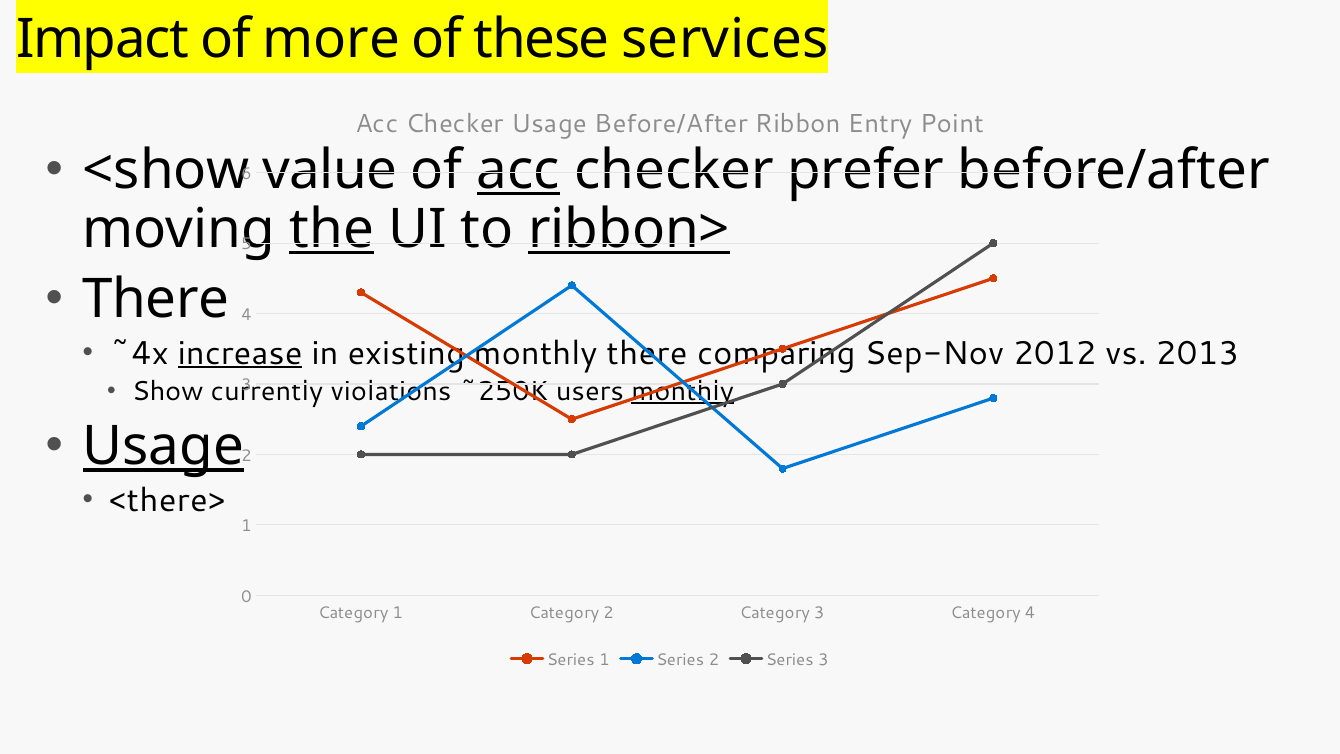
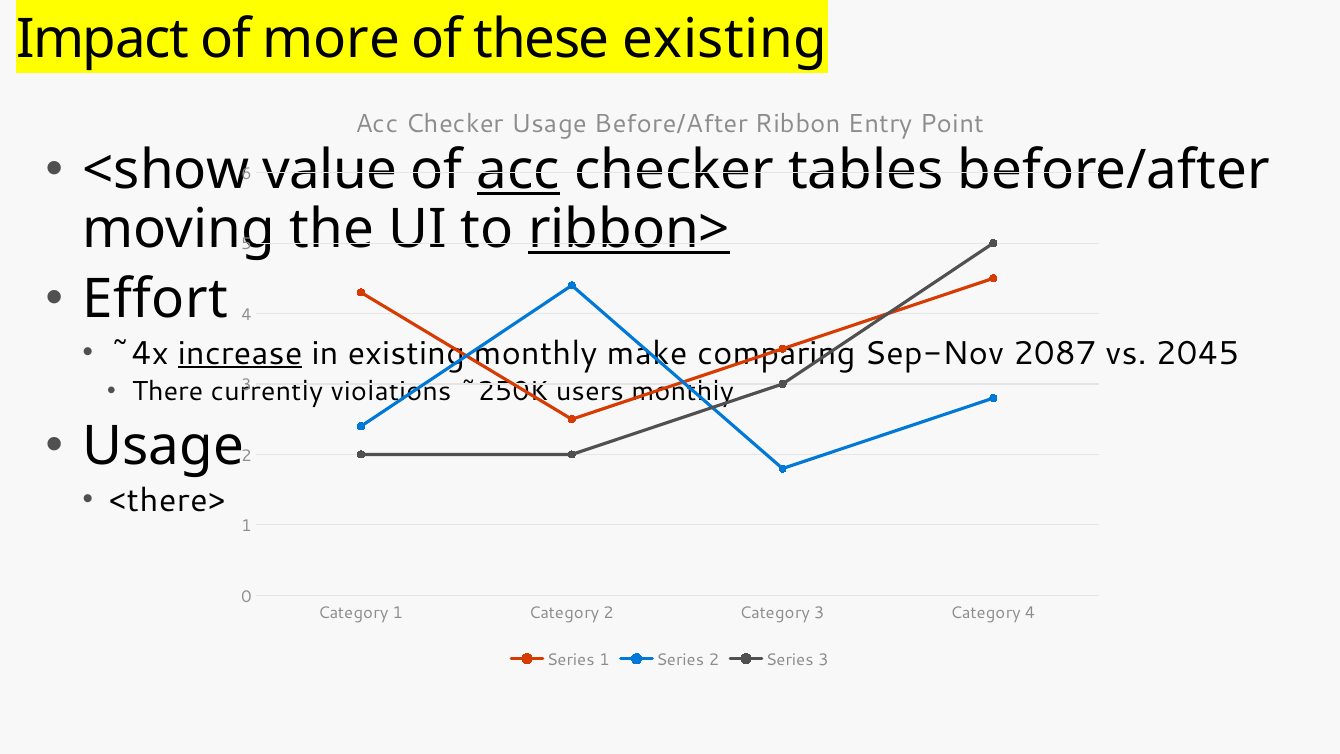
these services: services -> existing
prefer: prefer -> tables
the underline: present -> none
There at (156, 299): There -> Effort
monthly there: there -> make
2012: 2012 -> 2087
2013: 2013 -> 2045
Show: Show -> There
monthly at (683, 391) underline: present -> none
Usage at (163, 446) underline: present -> none
